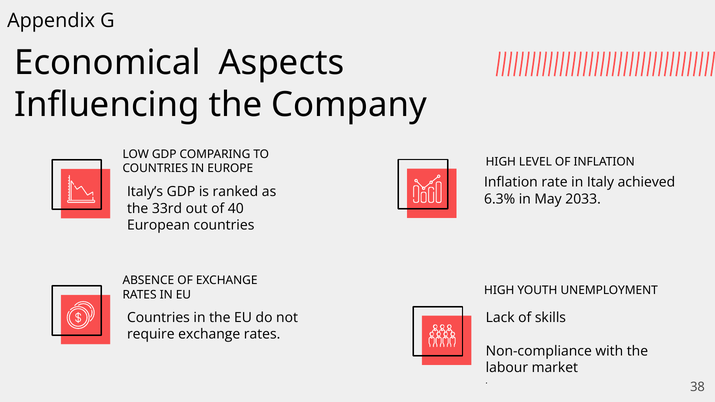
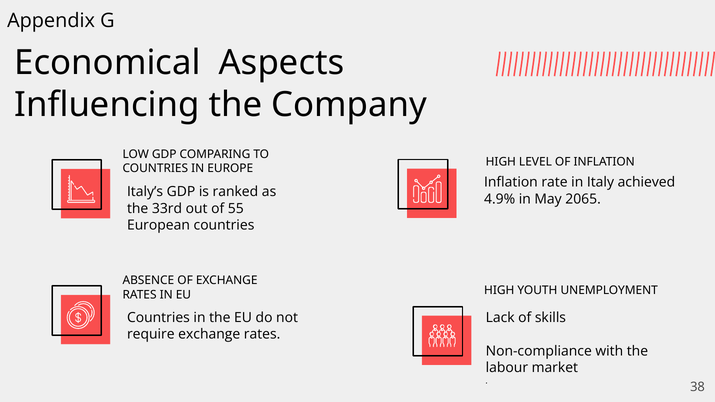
6.3%: 6.3% -> 4.9%
2033: 2033 -> 2065
40: 40 -> 55
